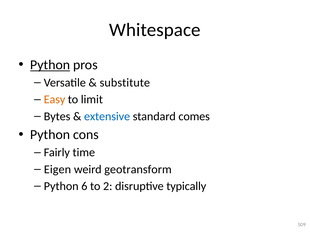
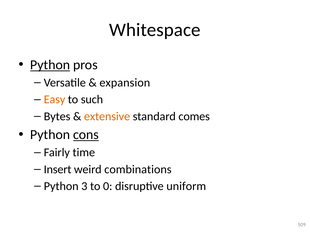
substitute: substitute -> expansion
limit: limit -> such
extensive colour: blue -> orange
cons underline: none -> present
Eigen: Eigen -> Insert
geotransform: geotransform -> combinations
6: 6 -> 3
2: 2 -> 0
typically: typically -> uniform
